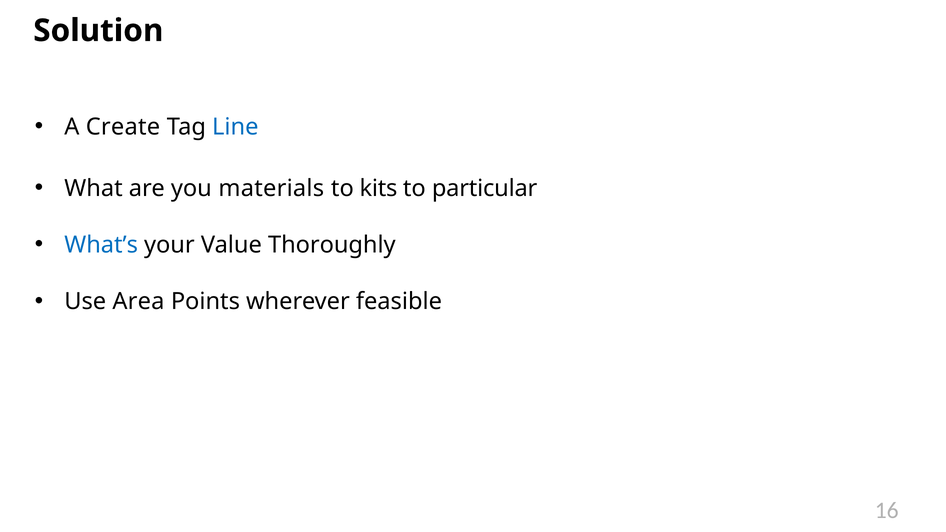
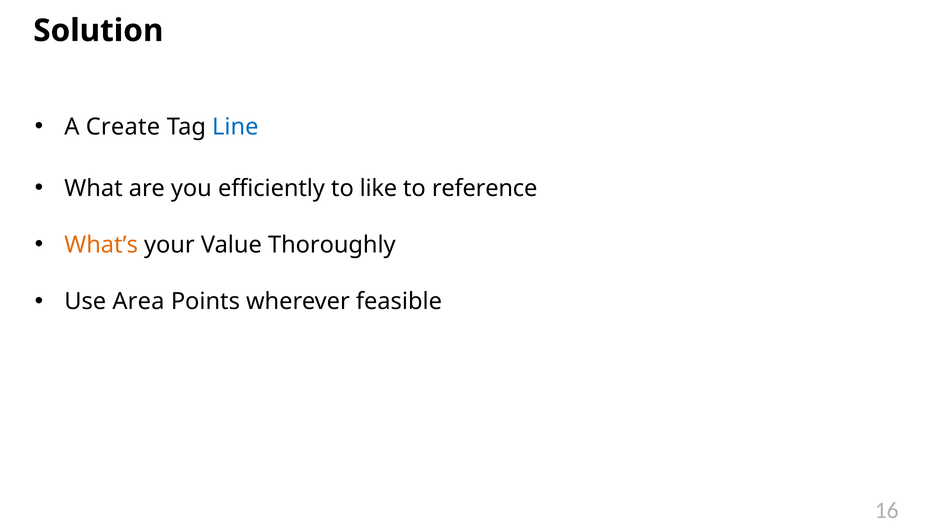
materials: materials -> efficiently
kits: kits -> like
particular: particular -> reference
What’s colour: blue -> orange
